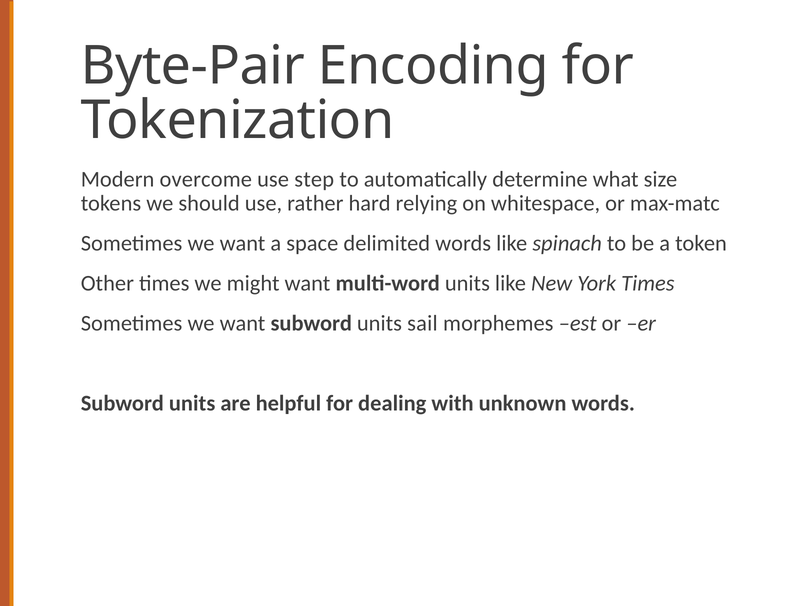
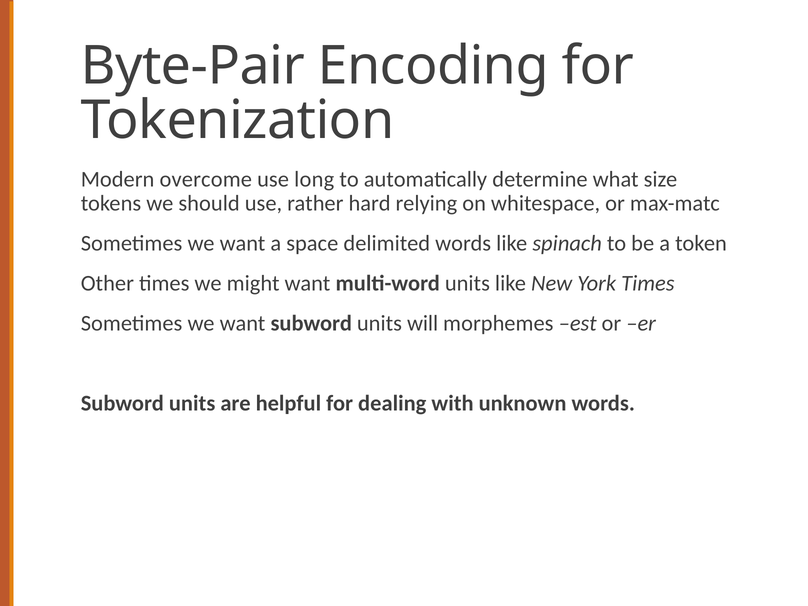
step: step -> long
sail: sail -> will
